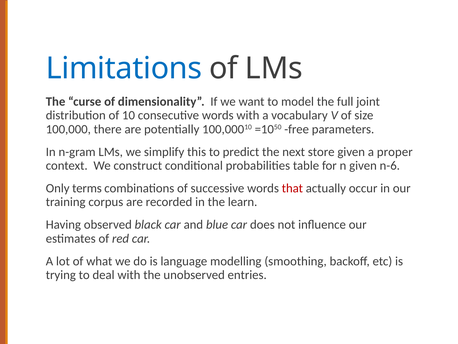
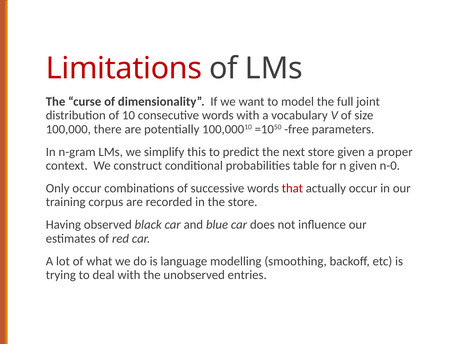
Limitations colour: blue -> red
n-6: n-6 -> n-0
Only terms: terms -> occur
the learn: learn -> store
